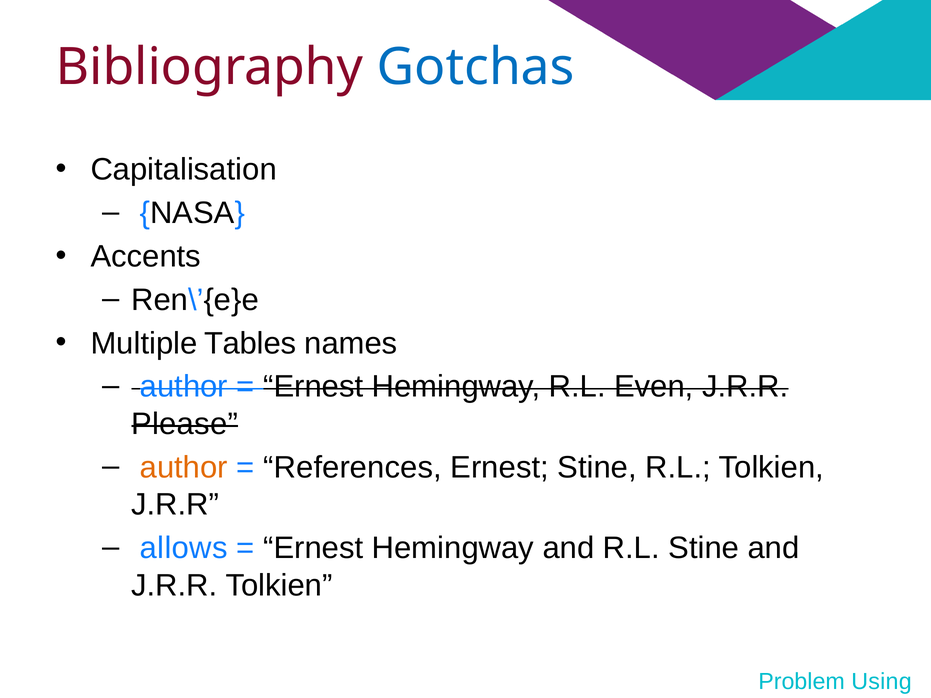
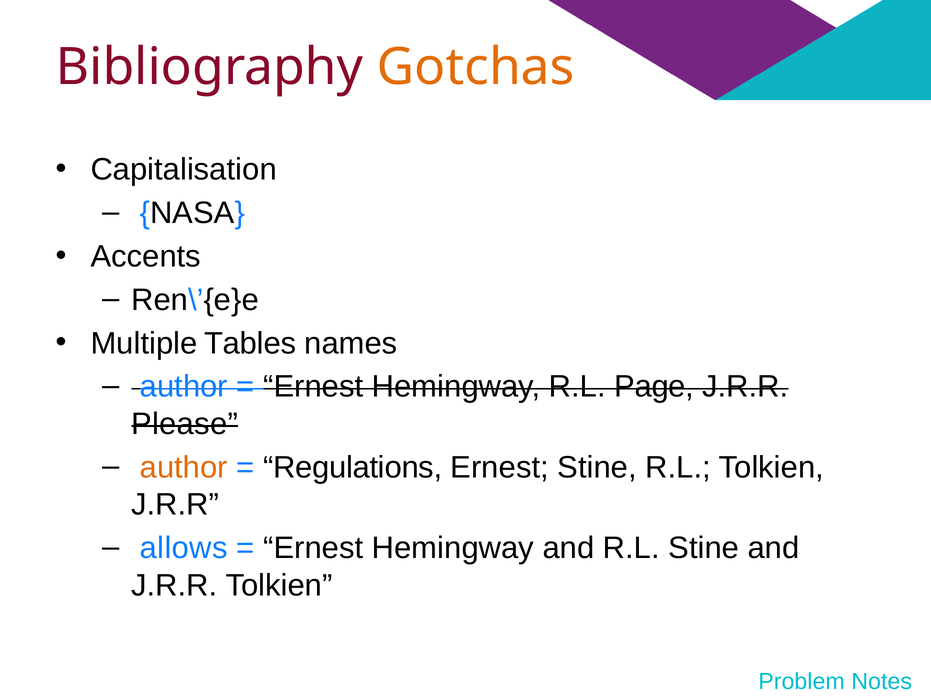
Gotchas colour: blue -> orange
Even: Even -> Page
References: References -> Regulations
Using: Using -> Notes
